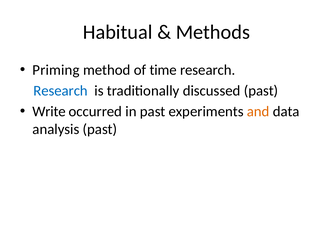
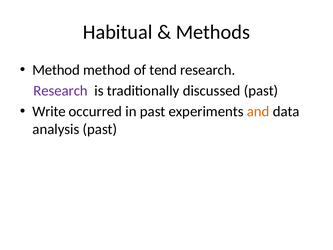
Priming at (56, 70): Priming -> Method
time: time -> tend
Research at (61, 91) colour: blue -> purple
